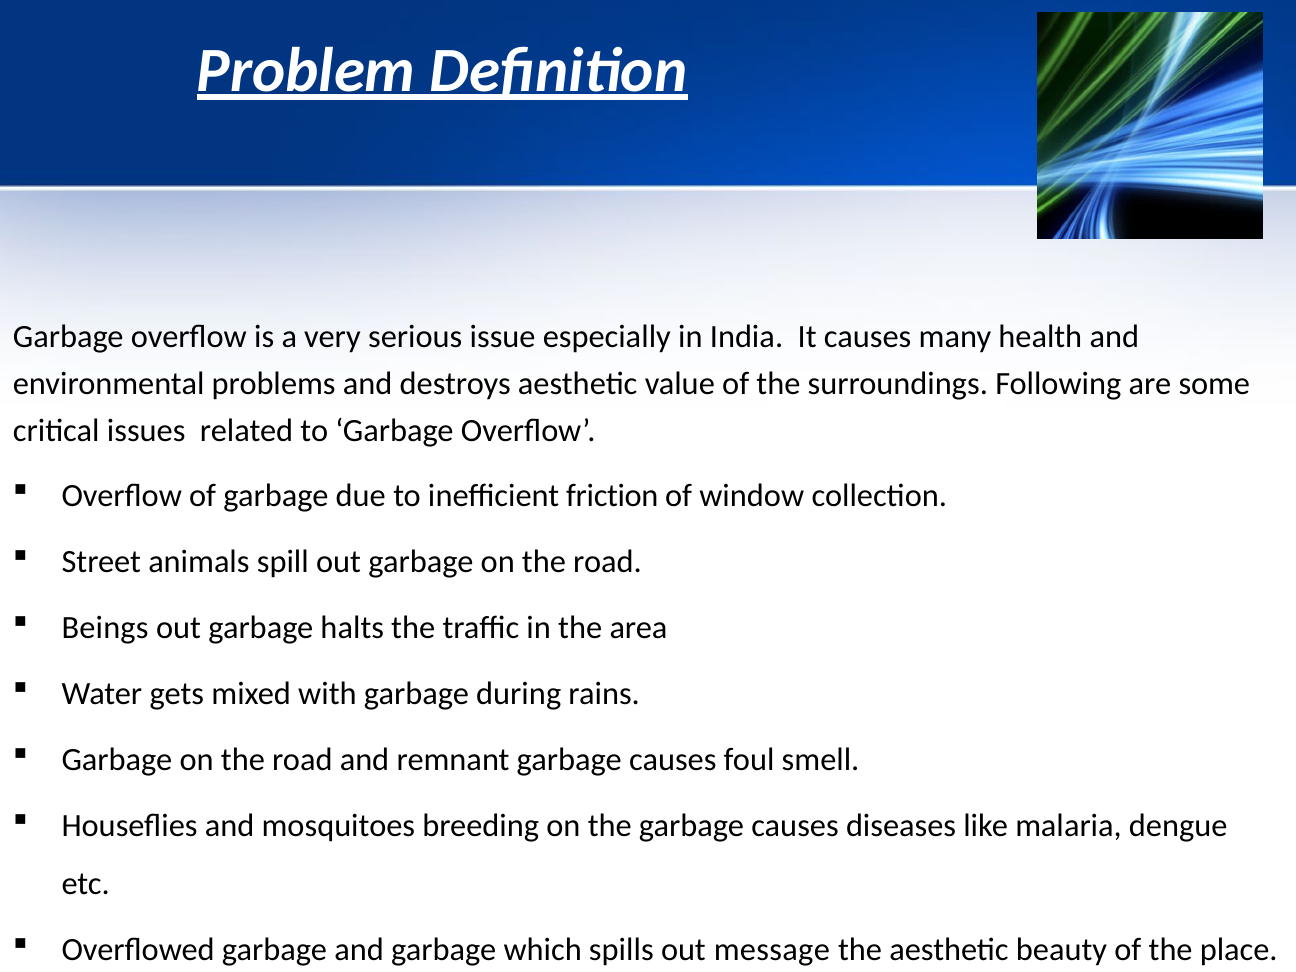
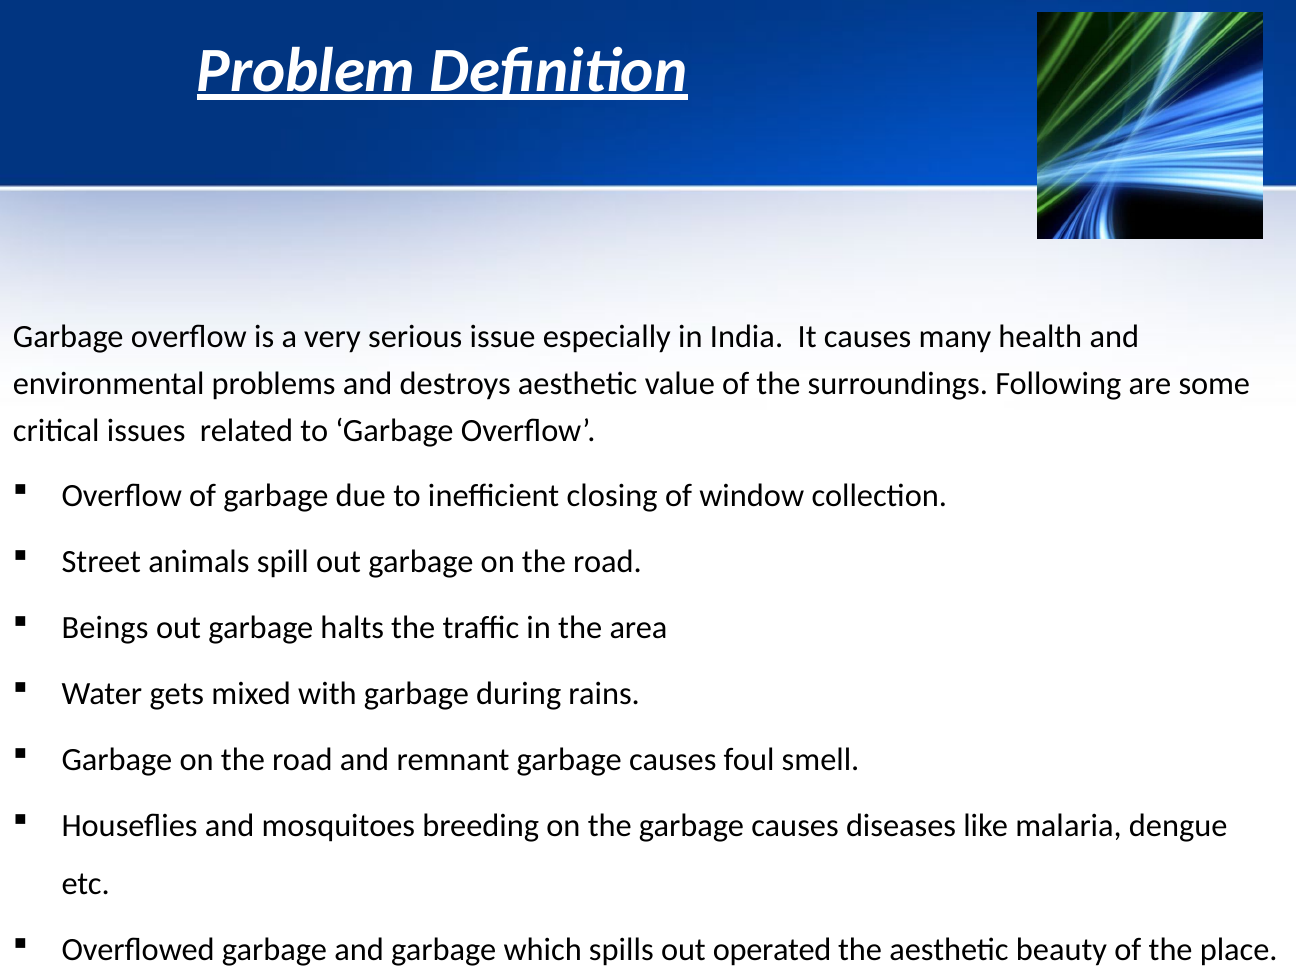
friction: friction -> closing
message: message -> operated
